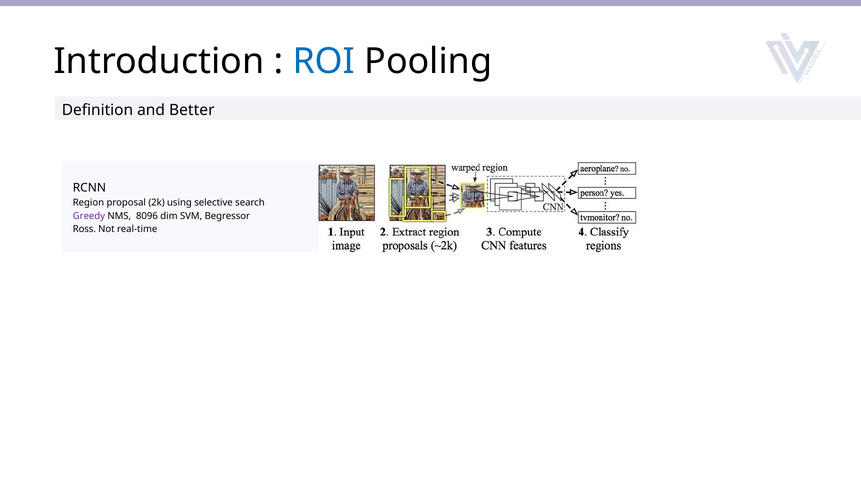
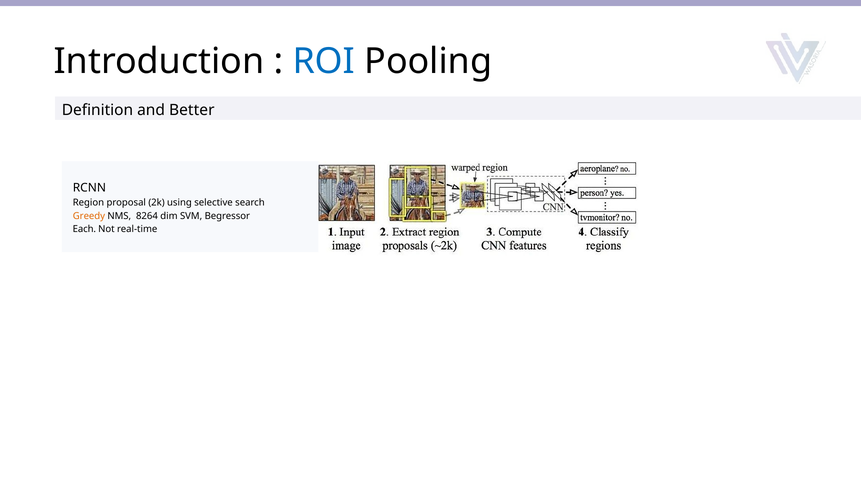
Greedy colour: purple -> orange
8096: 8096 -> 8264
Ross: Ross -> Each
